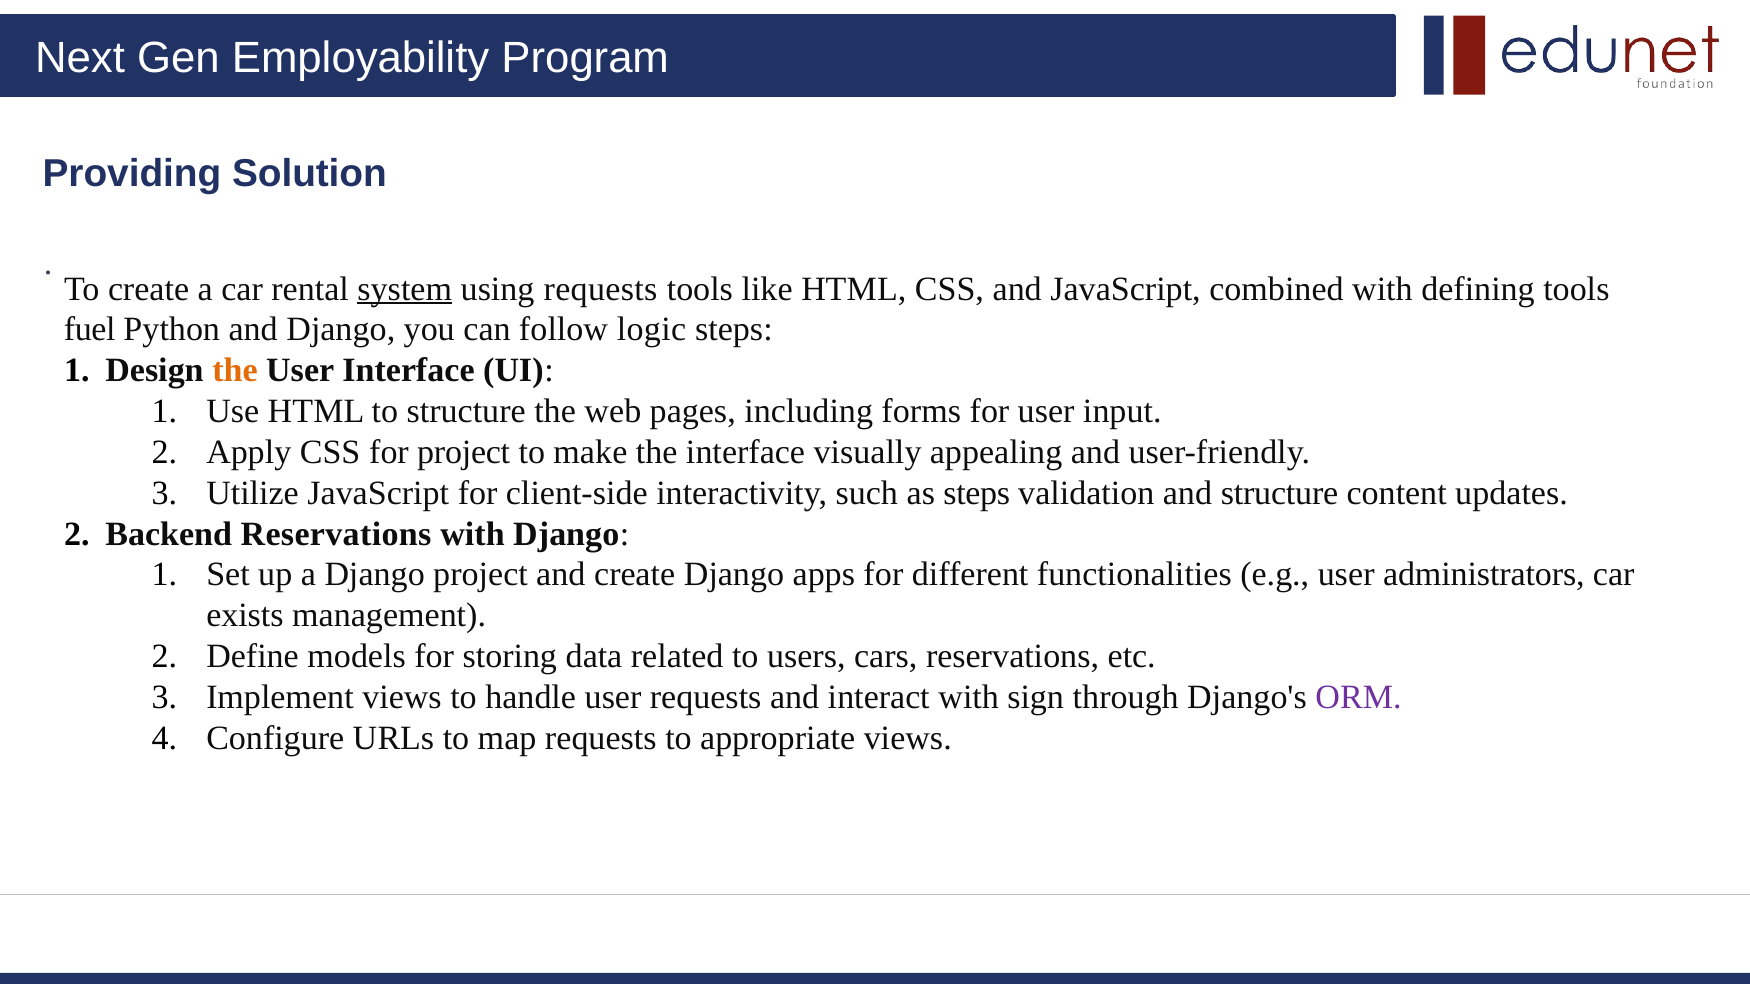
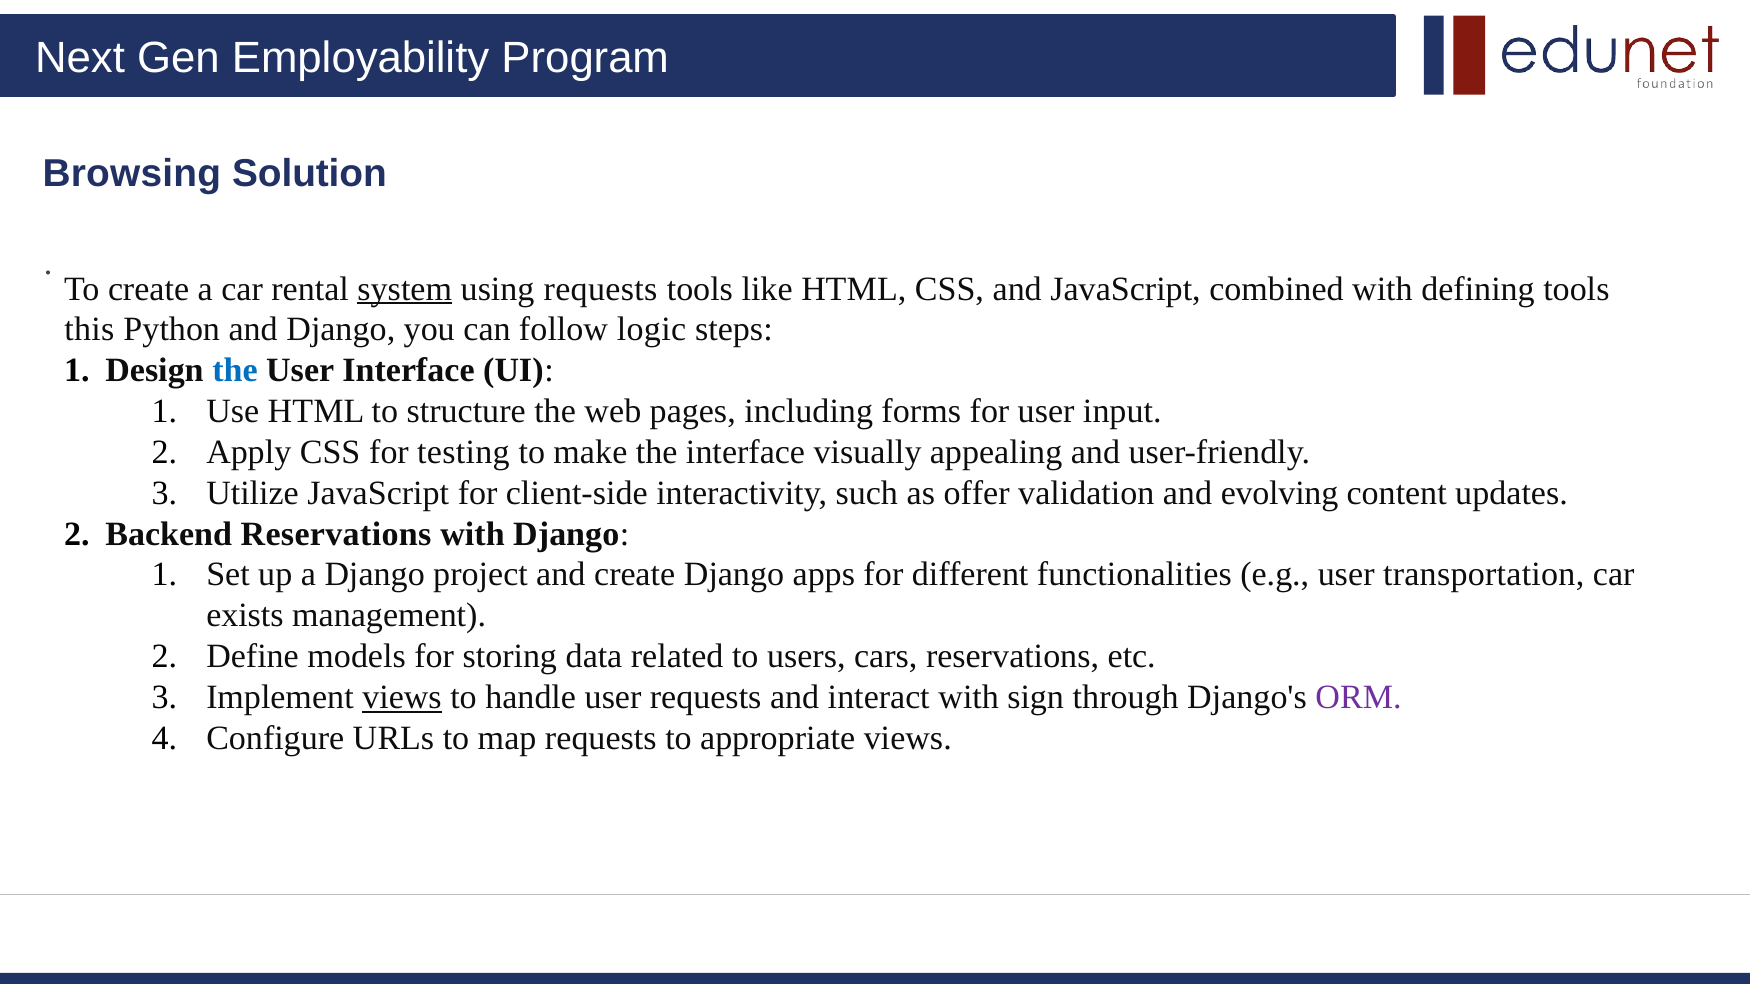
Providing: Providing -> Browsing
fuel: fuel -> this
the at (235, 371) colour: orange -> blue
for project: project -> testing
as steps: steps -> offer
and structure: structure -> evolving
administrators: administrators -> transportation
views at (402, 698) underline: none -> present
